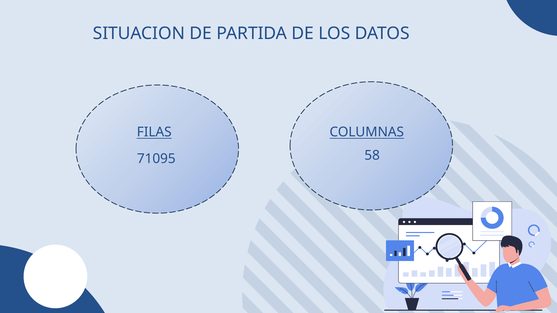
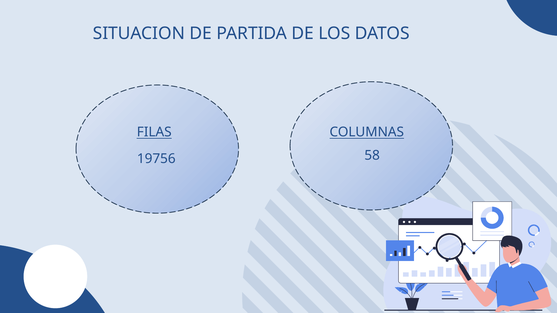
71095: 71095 -> 19756
